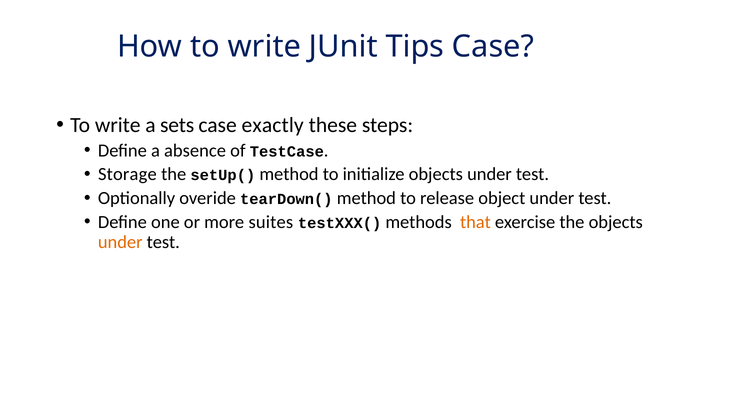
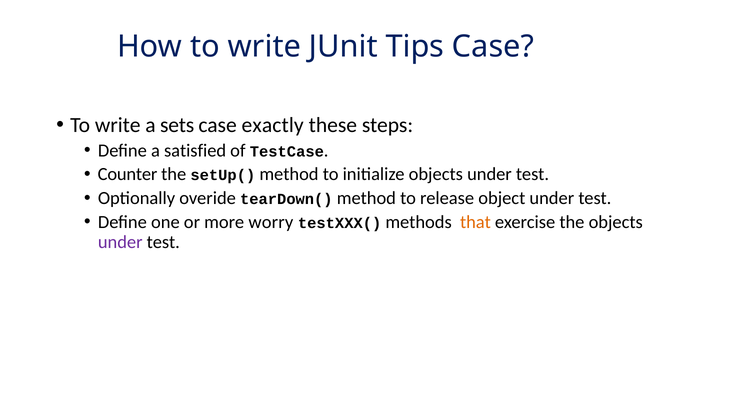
absence: absence -> satisfied
Storage: Storage -> Counter
suites: suites -> worry
under at (120, 242) colour: orange -> purple
